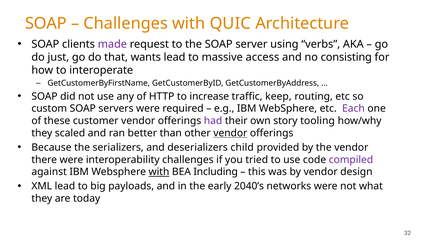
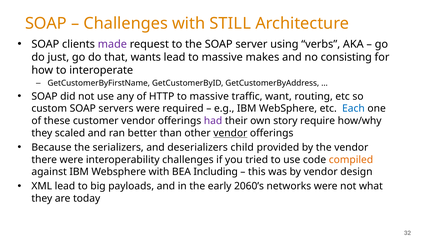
QUIC: QUIC -> STILL
access: access -> makes
HTTP to increase: increase -> massive
keep: keep -> want
Each colour: purple -> blue
tooling: tooling -> require
compiled colour: purple -> orange
with at (159, 172) underline: present -> none
2040’s: 2040’s -> 2060’s
